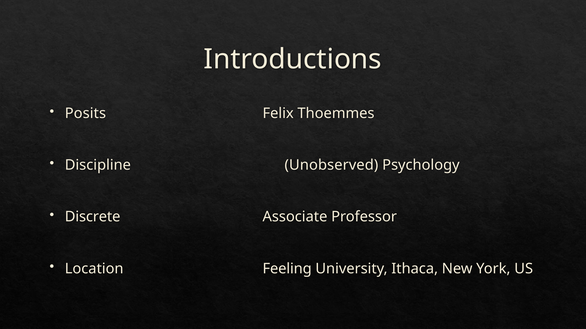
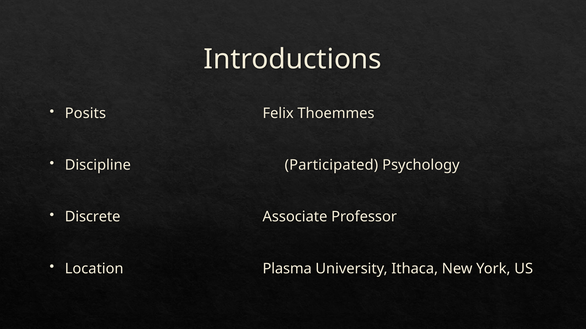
Unobserved: Unobserved -> Participated
Feeling: Feeling -> Plasma
